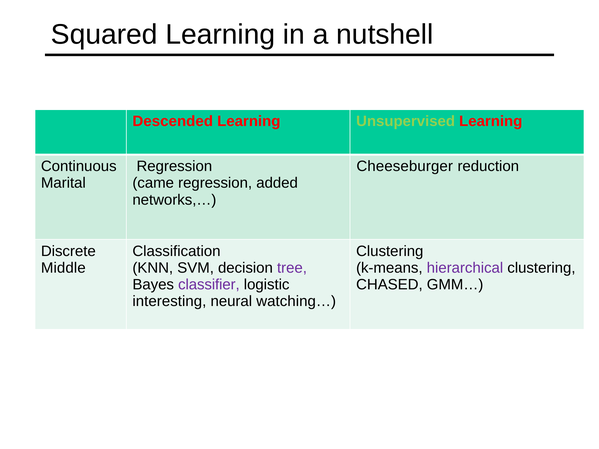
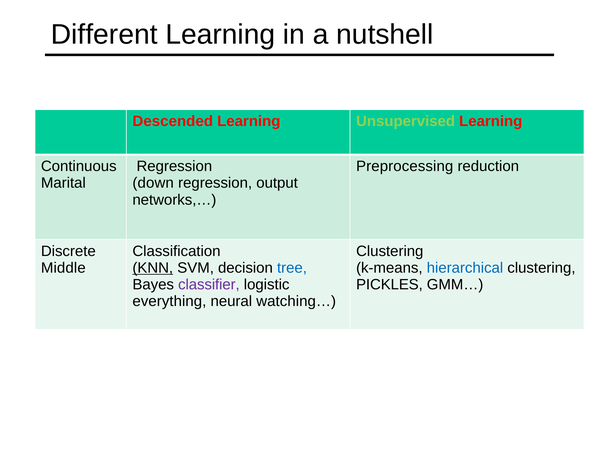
Squared: Squared -> Different
Cheeseburger: Cheeseburger -> Preprocessing
came: came -> down
added: added -> output
KNN underline: none -> present
tree colour: purple -> blue
hierarchical colour: purple -> blue
CHASED: CHASED -> PICKLES
interesting: interesting -> everything
